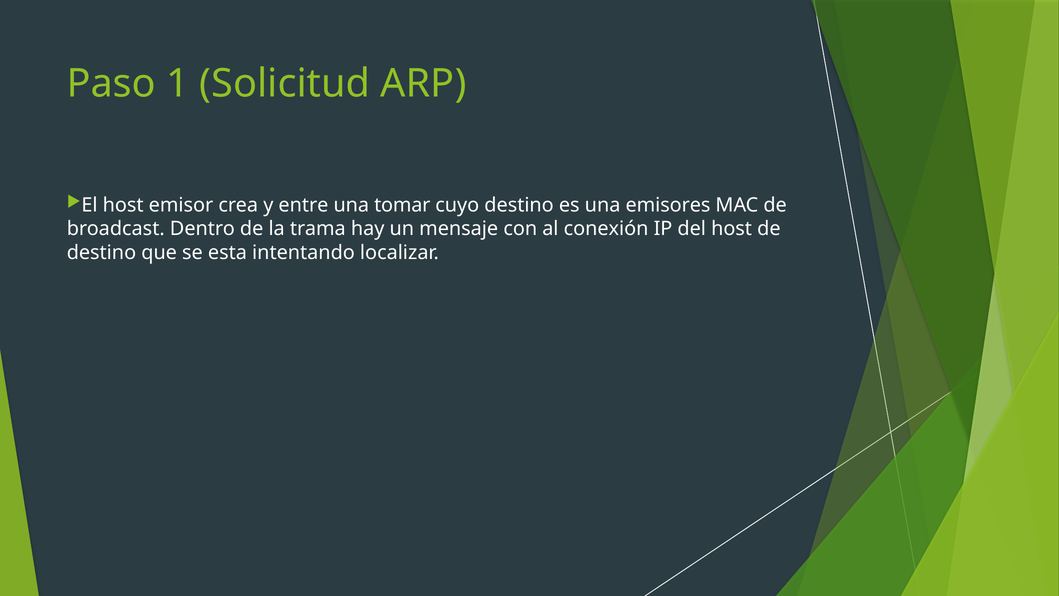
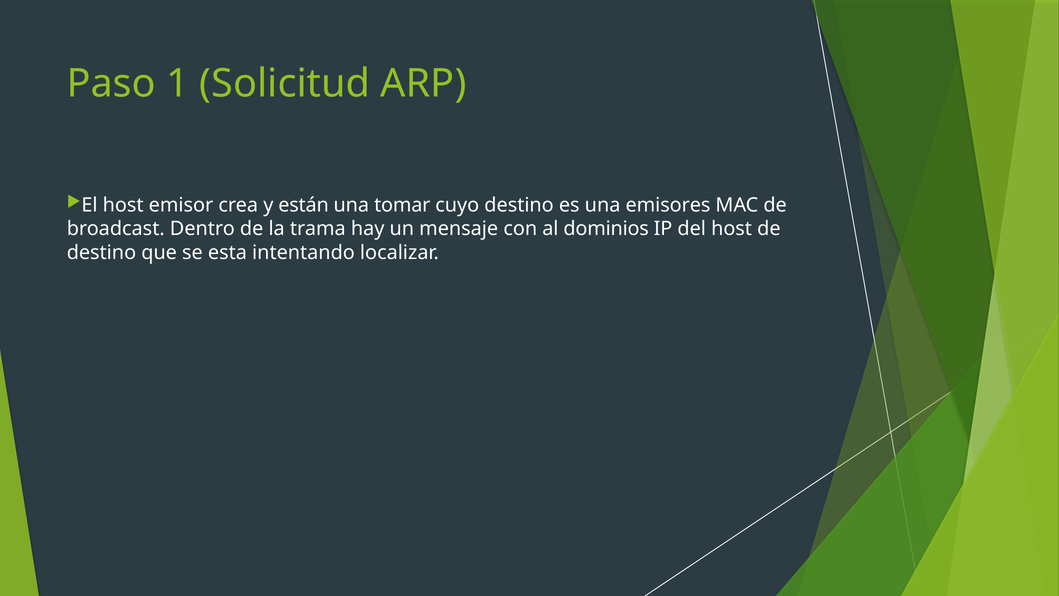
entre: entre -> están
conexión: conexión -> dominios
